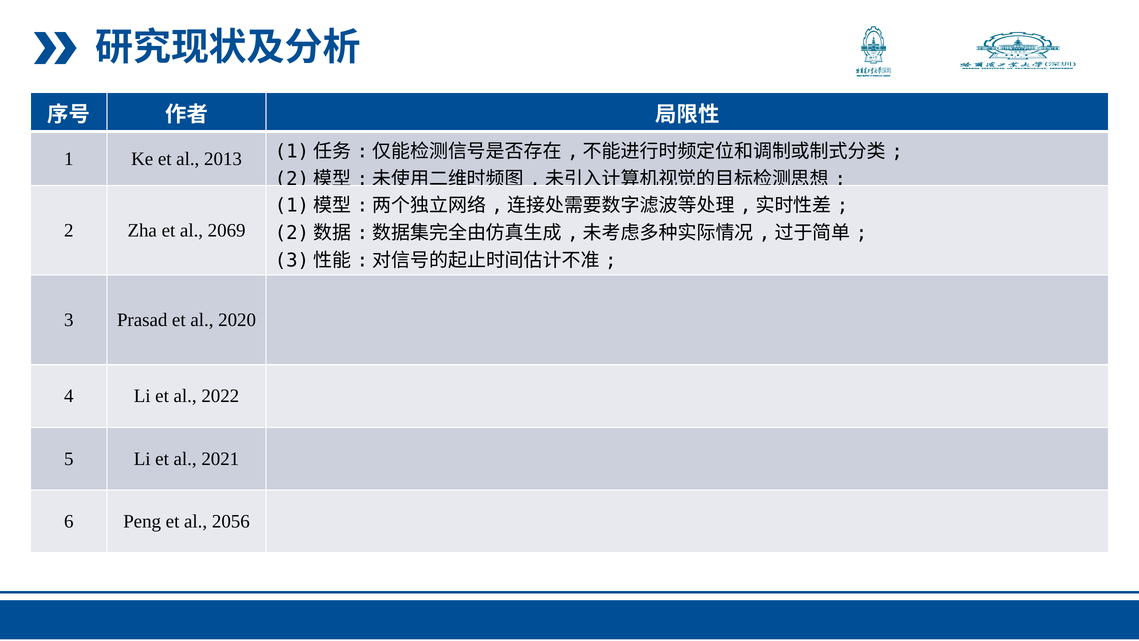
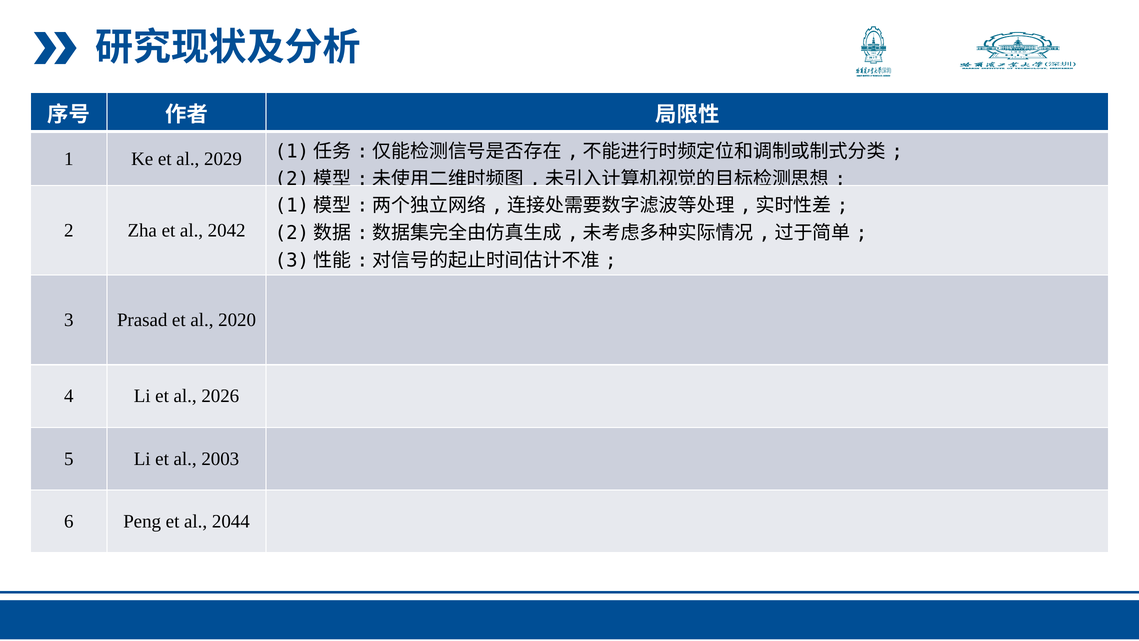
2013: 2013 -> 2029
2069: 2069 -> 2042
2022: 2022 -> 2026
2021: 2021 -> 2003
2056: 2056 -> 2044
